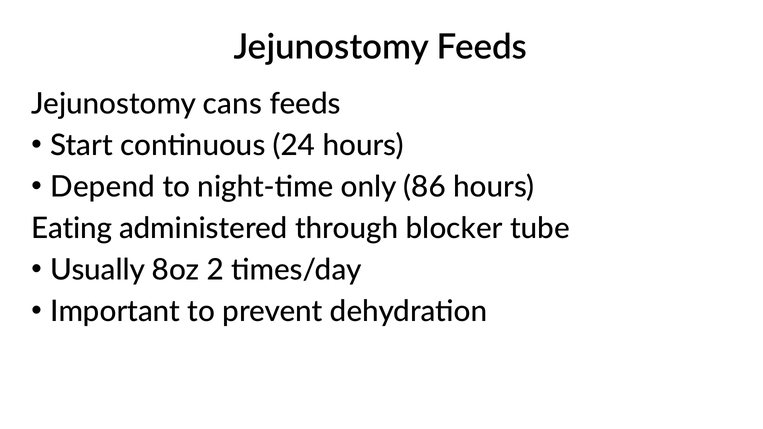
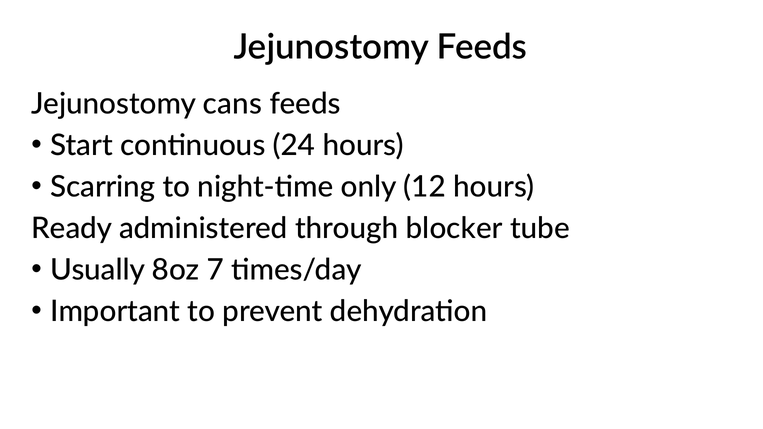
Depend: Depend -> Scarring
86: 86 -> 12
Eating: Eating -> Ready
2: 2 -> 7
